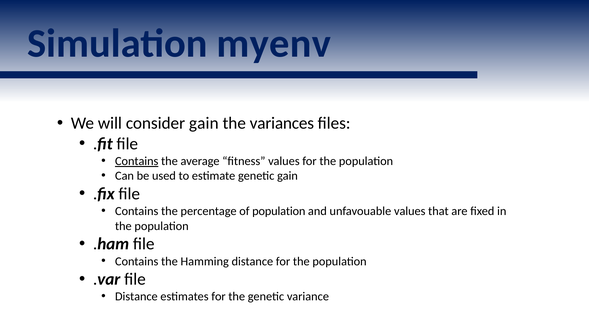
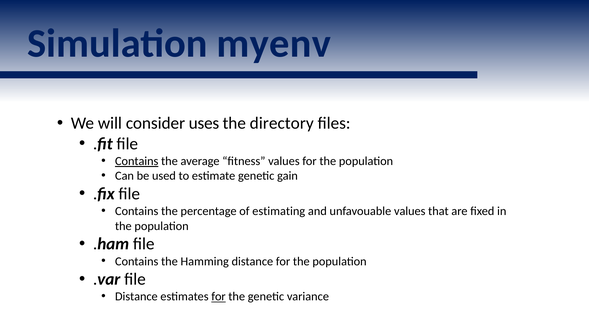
consider gain: gain -> uses
variances: variances -> directory
of population: population -> estimating
for at (219, 297) underline: none -> present
